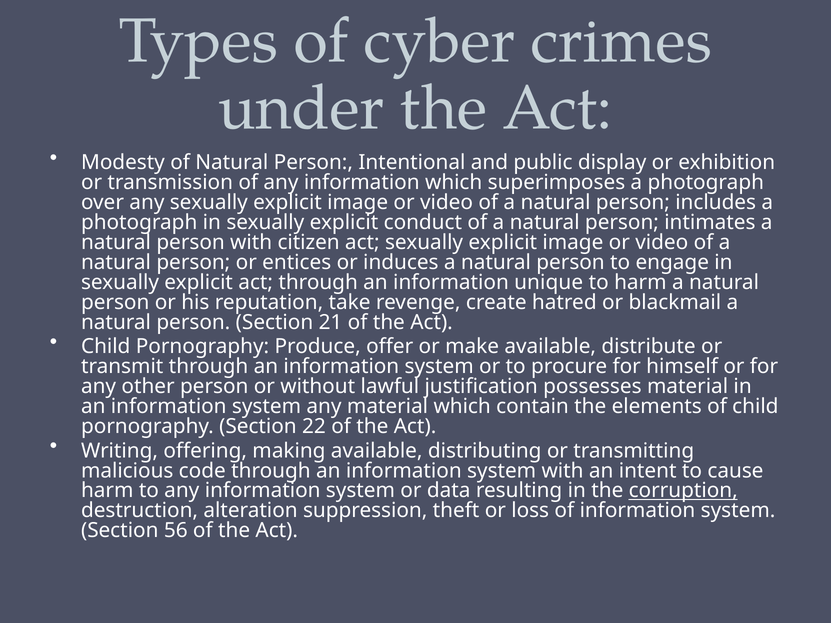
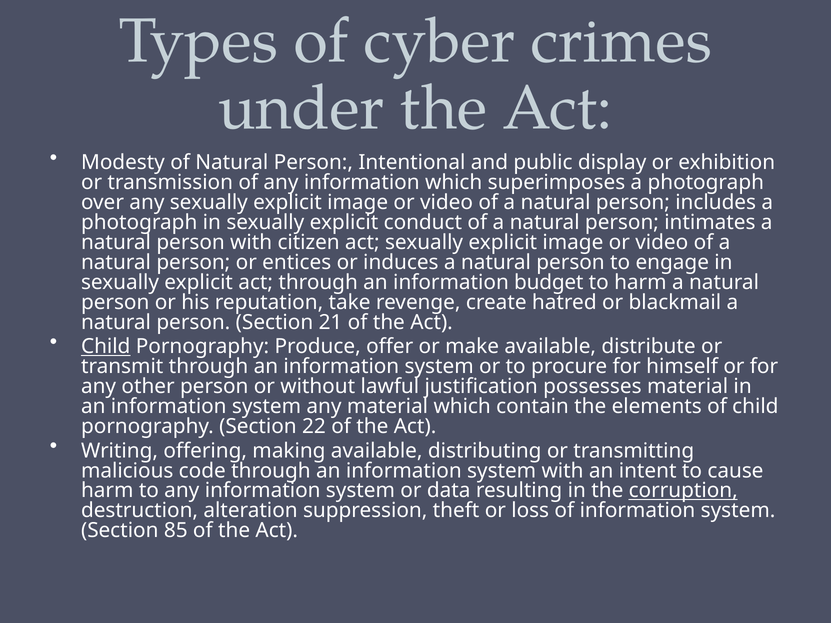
unique: unique -> budget
Child at (106, 347) underline: none -> present
56: 56 -> 85
